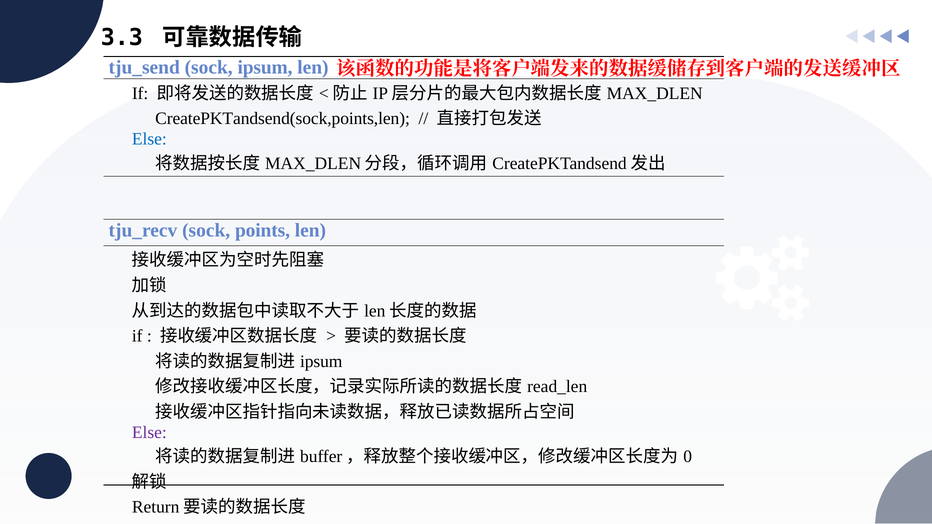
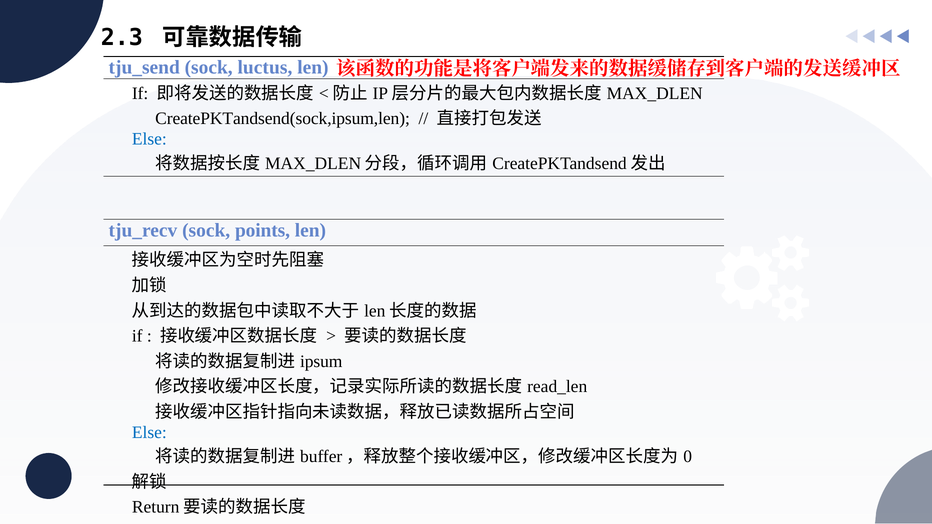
3.3: 3.3 -> 2.3
sock ipsum: ipsum -> luctus
CreatePKTandsend(sock,points,len: CreatePKTandsend(sock,points,len -> CreatePKTandsend(sock,ipsum,len
Else at (149, 433) colour: purple -> blue
